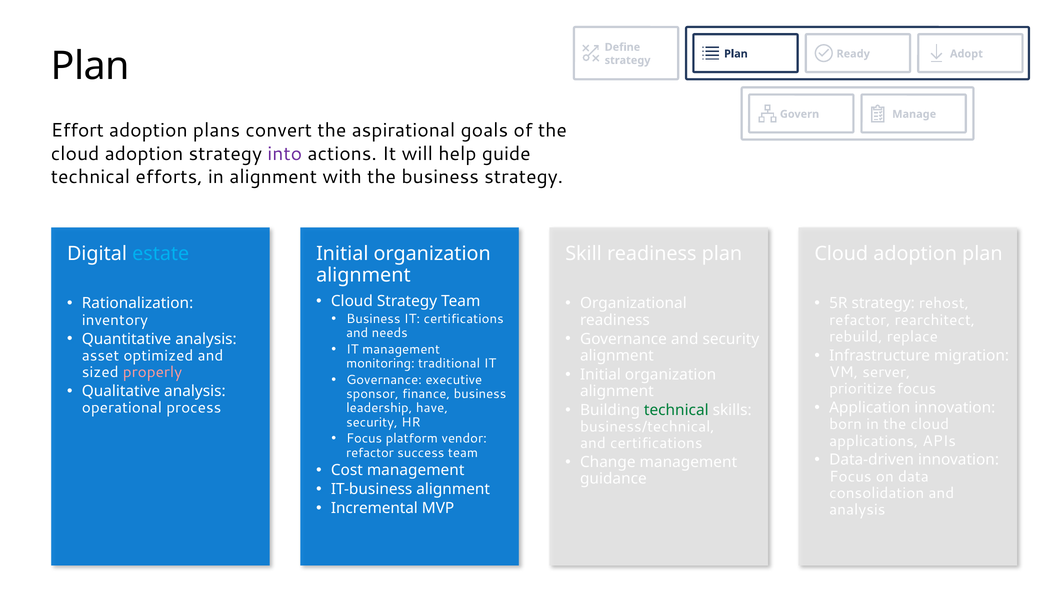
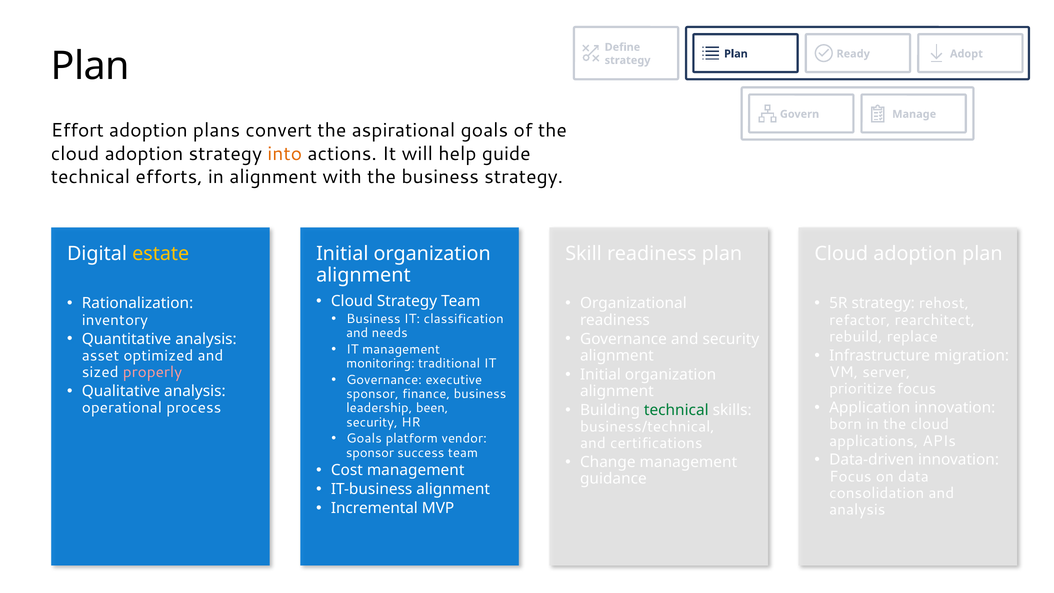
into colour: purple -> orange
estate colour: light blue -> yellow
IT certifications: certifications -> classification
have: have -> been
Focus at (364, 438): Focus -> Goals
refactor at (370, 453): refactor -> sponsor
